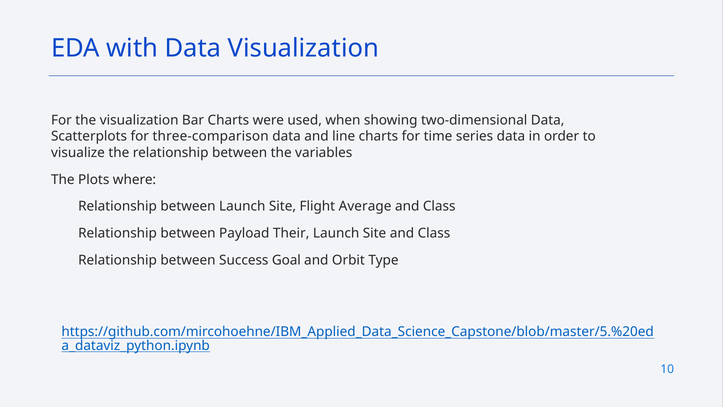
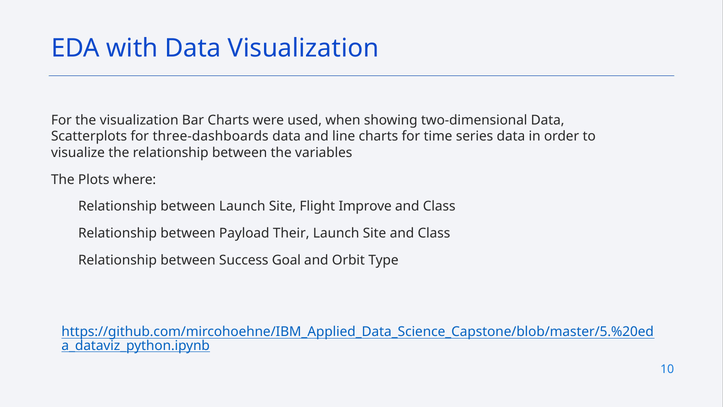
three-comparison: three-comparison -> three-dashboards
Average: Average -> Improve
